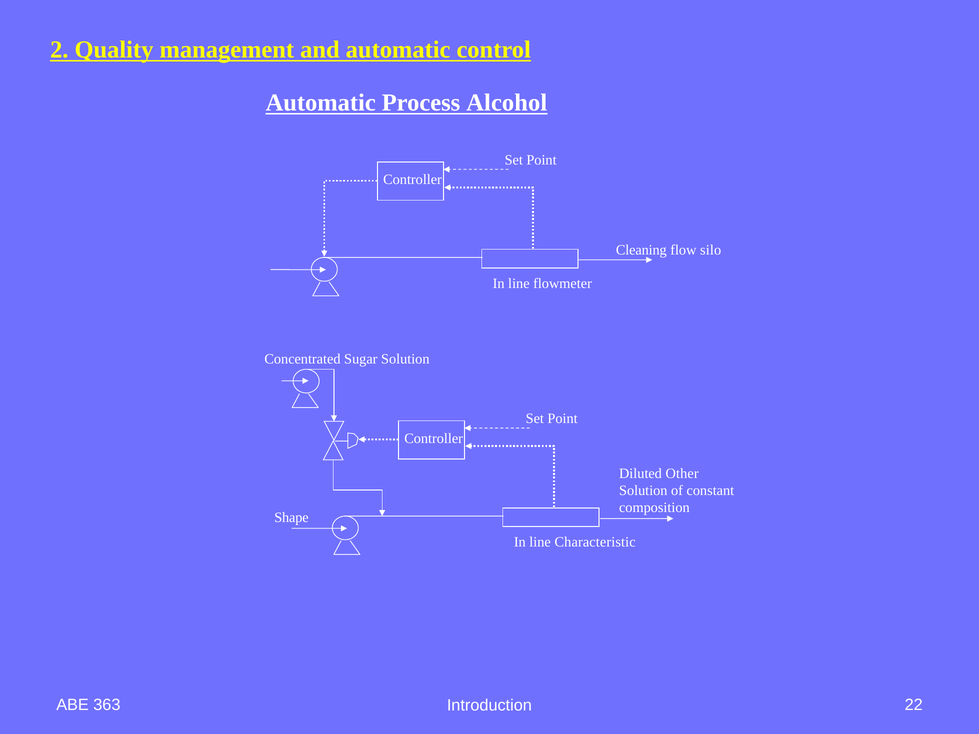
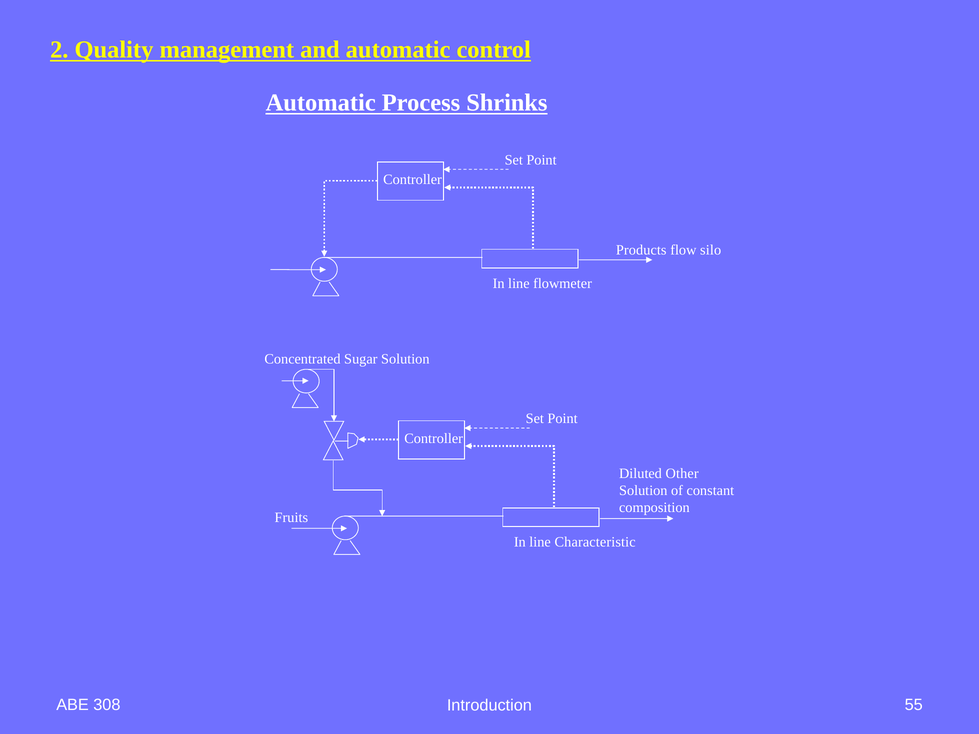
Alcohol: Alcohol -> Shrinks
Cleaning: Cleaning -> Products
Shape: Shape -> Fruits
363: 363 -> 308
22: 22 -> 55
